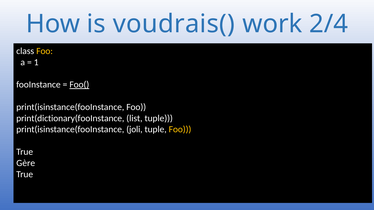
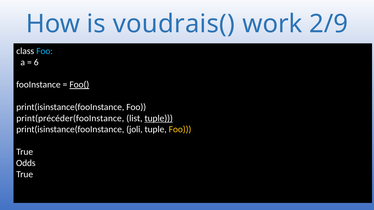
2/4: 2/4 -> 2/9
Foo at (45, 51) colour: yellow -> light blue
1: 1 -> 6
print(dictionary(fooInstance: print(dictionary(fooInstance -> print(précéder(fooInstance
tuple at (159, 118) underline: none -> present
Gère: Gère -> Odds
